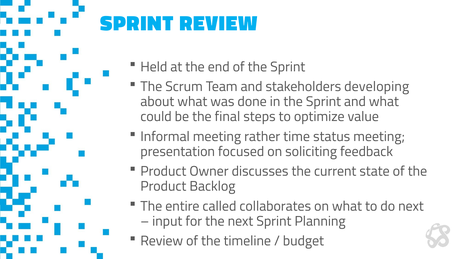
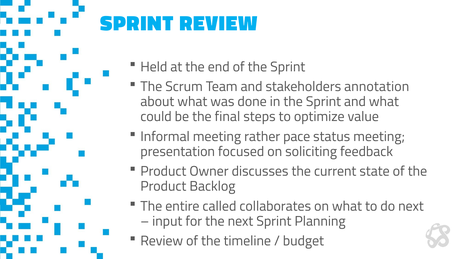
developing: developing -> annotation
time: time -> pace
